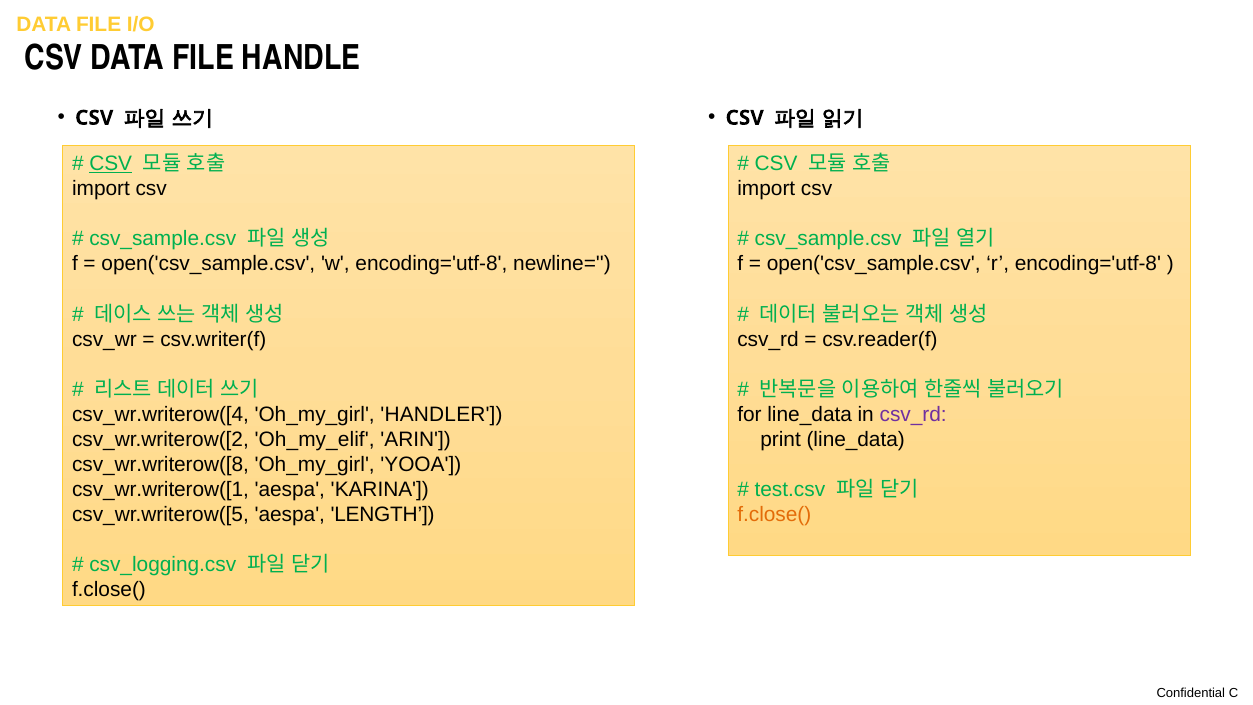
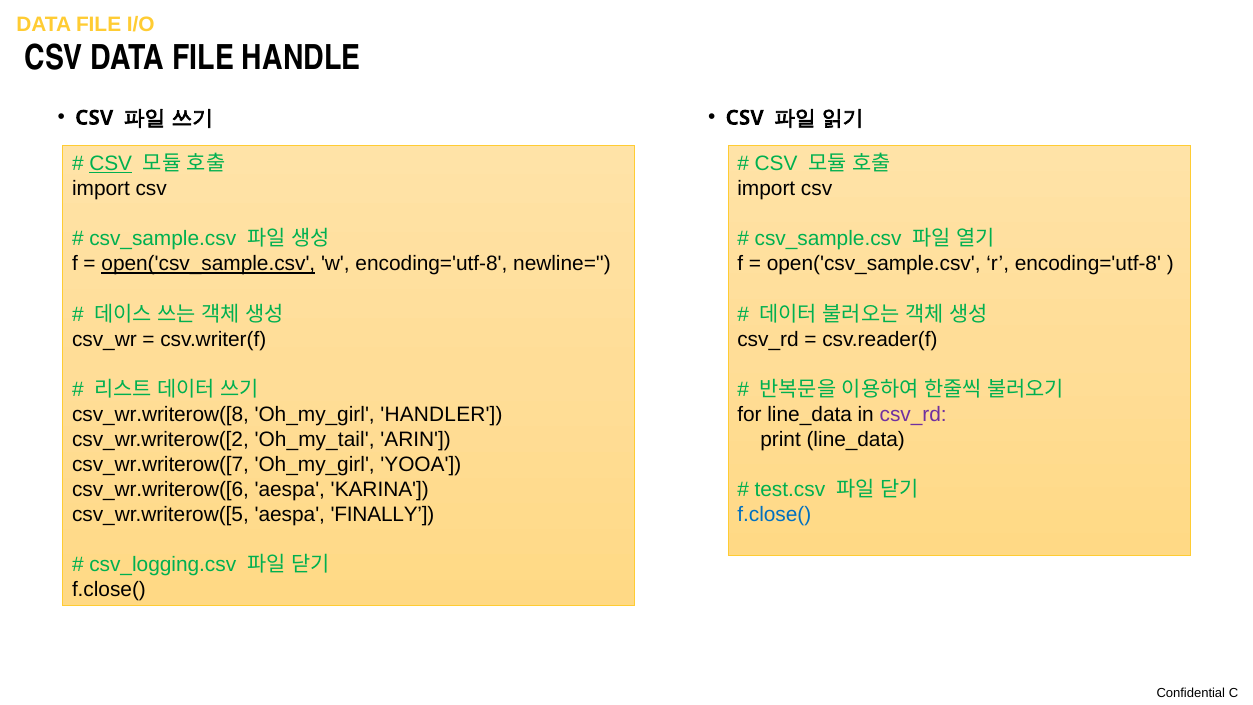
open('csv_sample.csv at (208, 264) underline: none -> present
csv_wr.writerow([4: csv_wr.writerow([4 -> csv_wr.writerow([8
Oh_my_elif: Oh_my_elif -> Oh_my_tail
csv_wr.writerow([8: csv_wr.writerow([8 -> csv_wr.writerow([7
csv_wr.writerow([1: csv_wr.writerow([1 -> csv_wr.writerow([6
LENGTH: LENGTH -> FINALLY
f.close( at (774, 514) colour: orange -> blue
